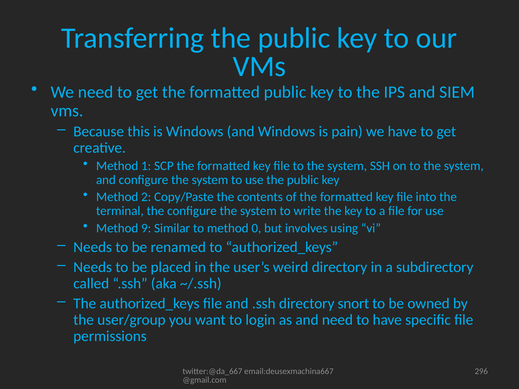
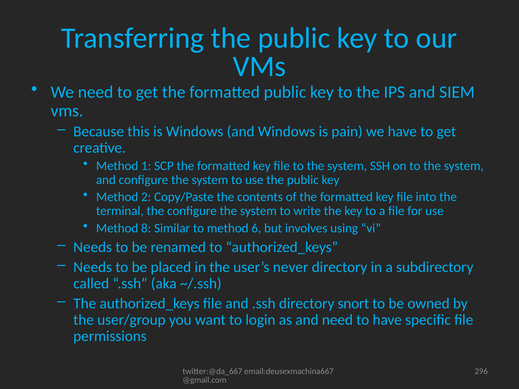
9: 9 -> 8
0: 0 -> 6
weird: weird -> never
